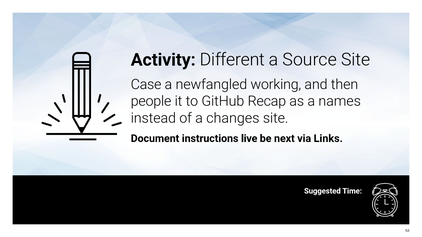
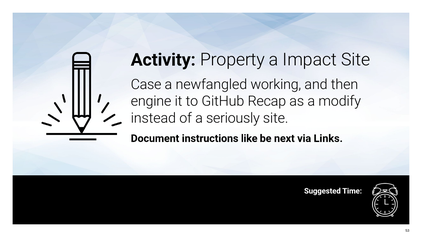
Different: Different -> Property
Source: Source -> Impact
people: people -> engine
names: names -> modify
changes: changes -> seriously
live: live -> like
